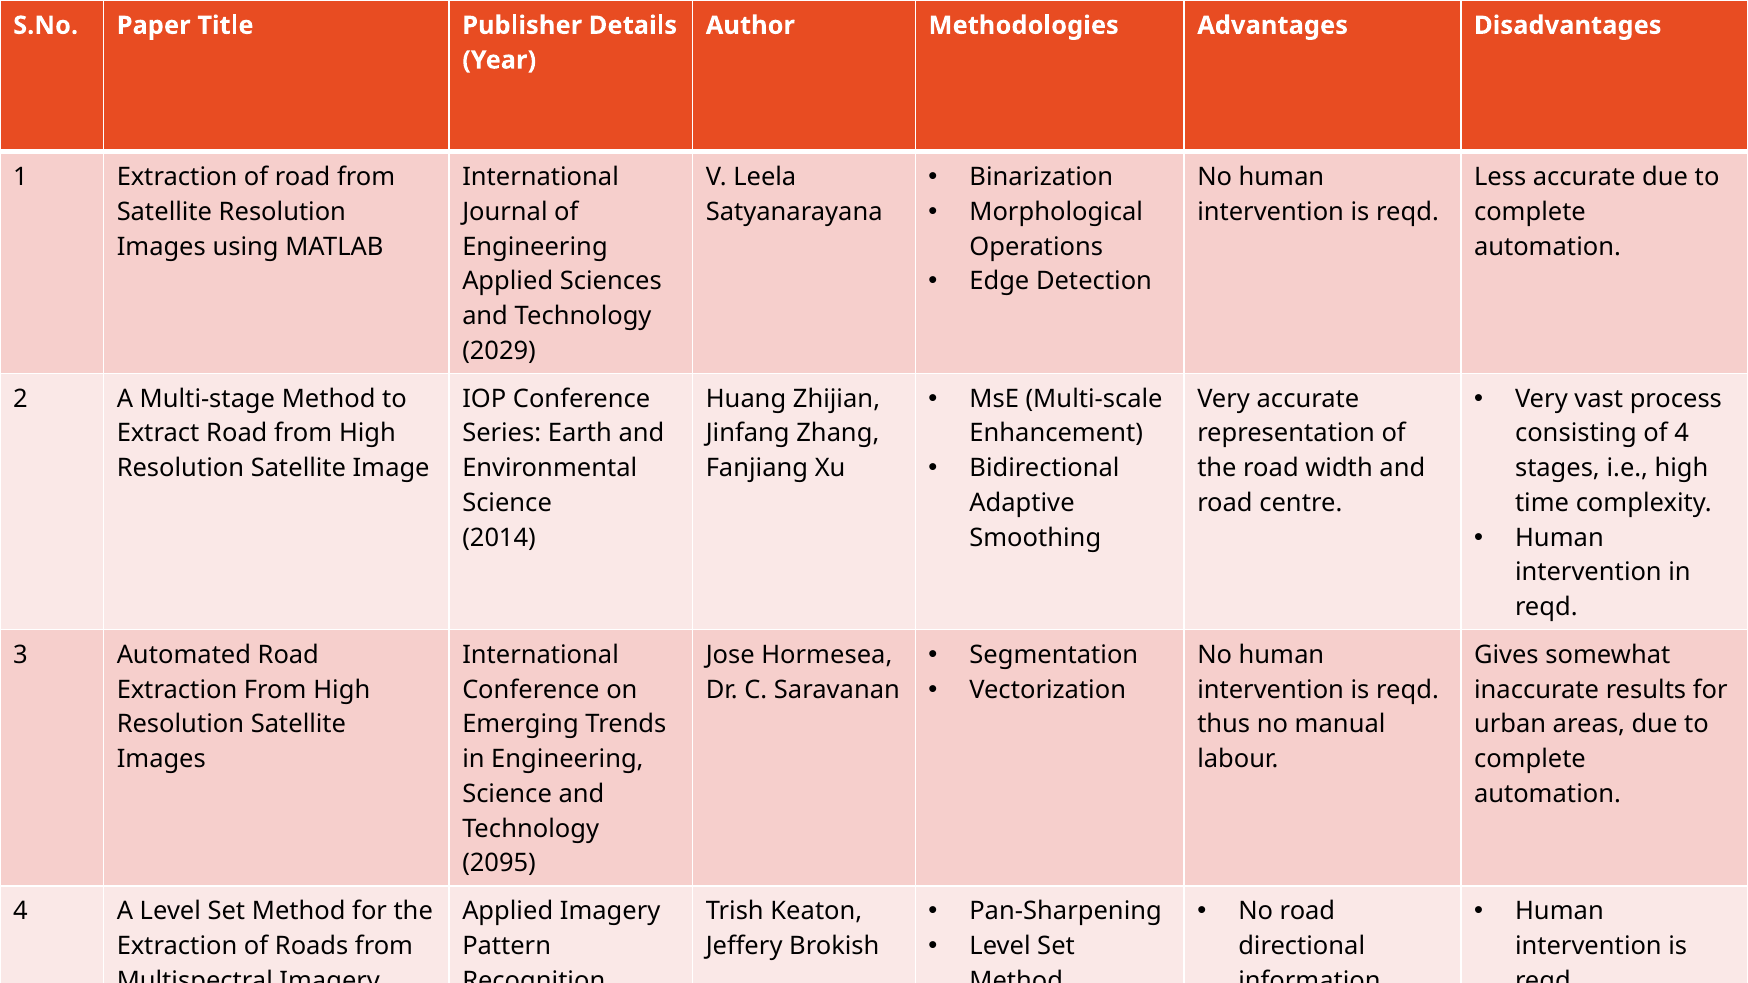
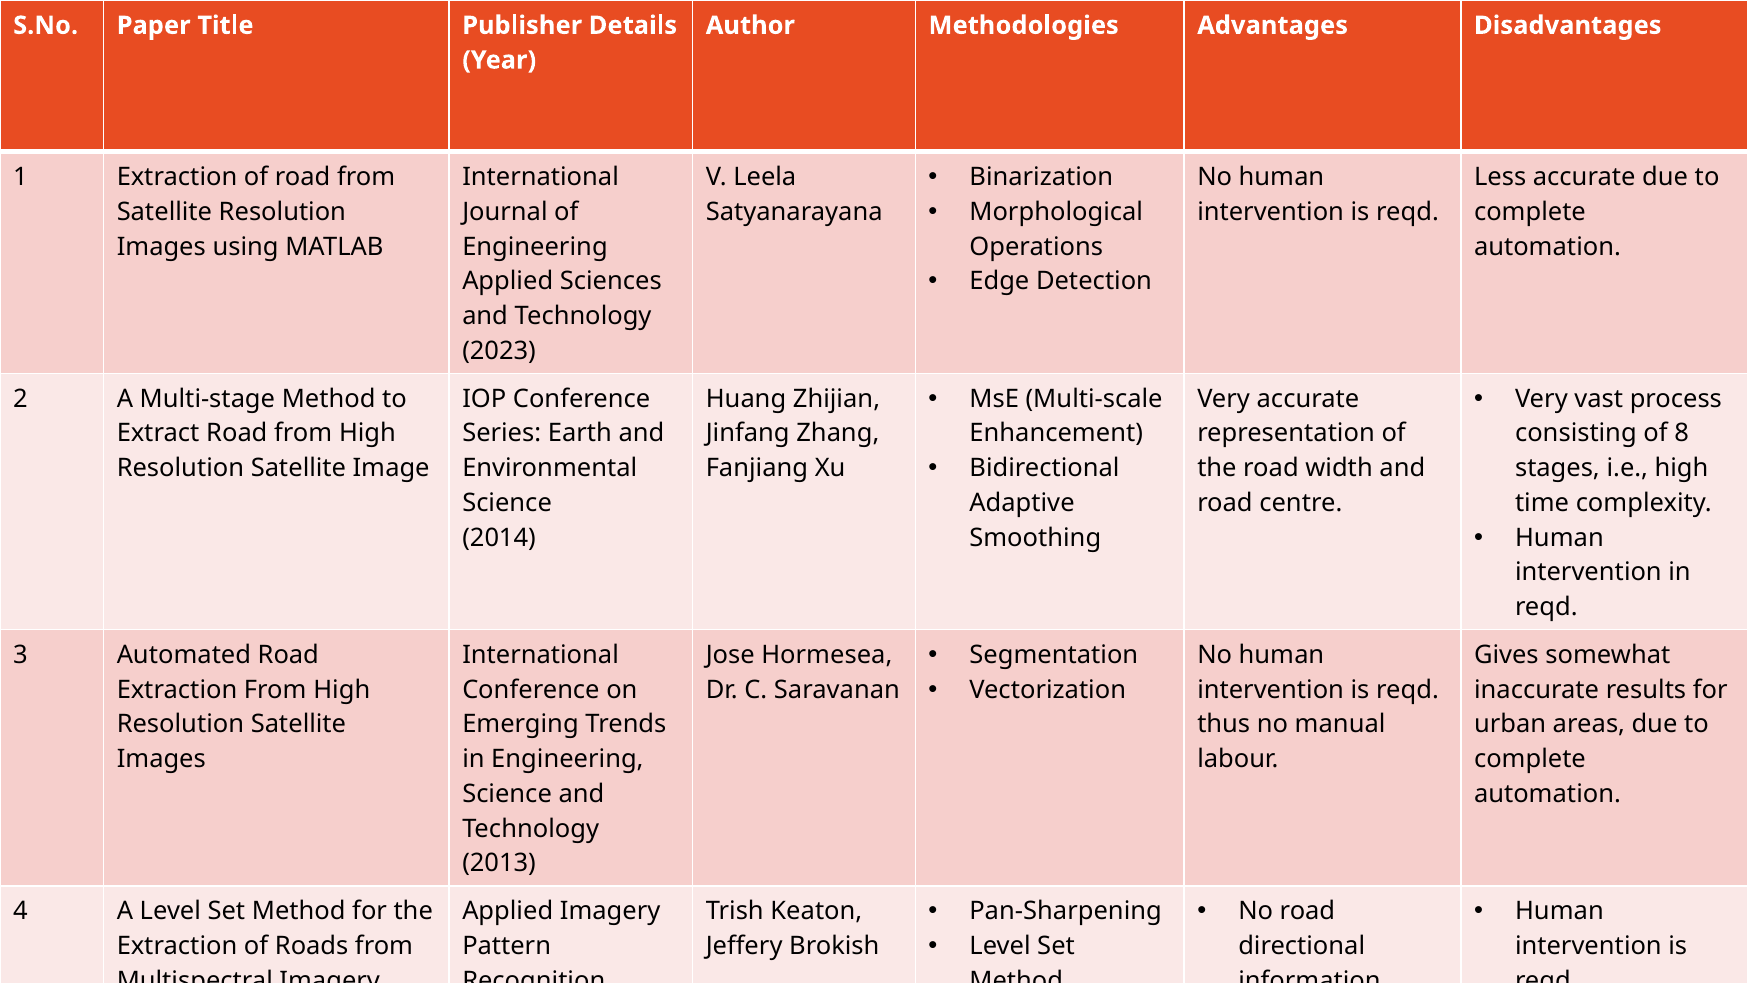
2029: 2029 -> 2023
of 4: 4 -> 8
2095: 2095 -> 2013
